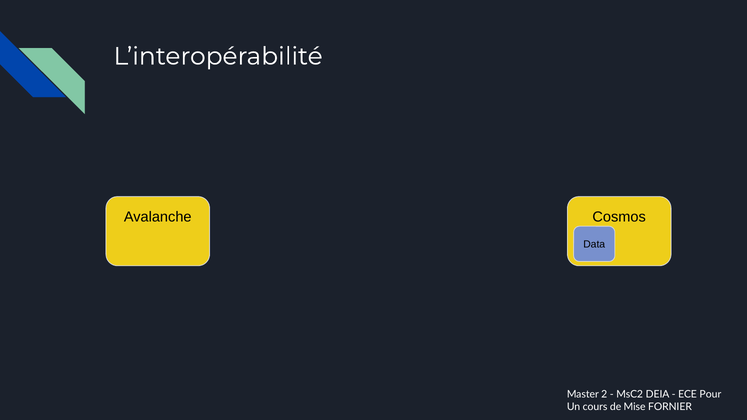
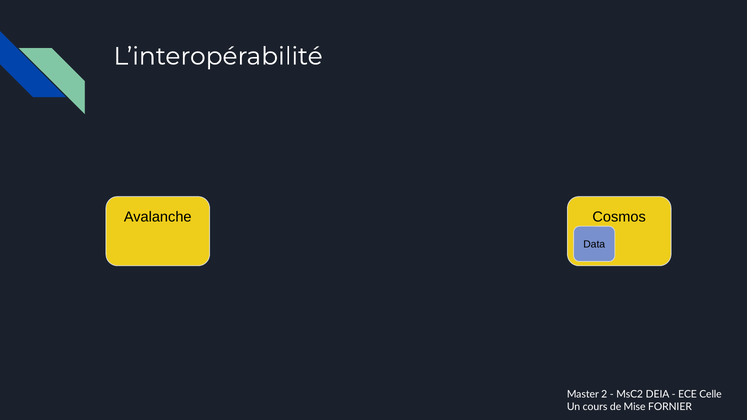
Pour: Pour -> Celle
